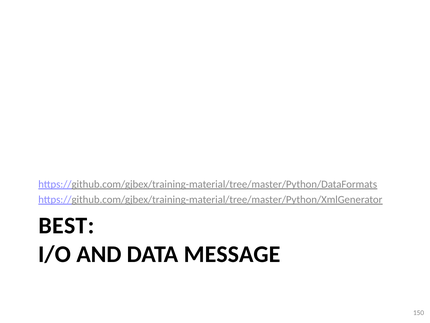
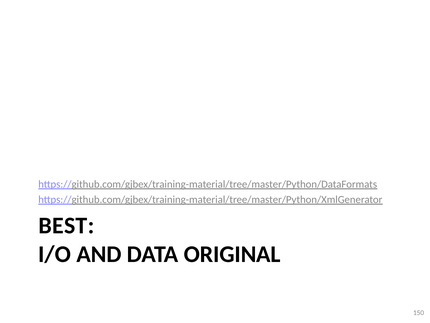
MESSAGE: MESSAGE -> ORIGINAL
